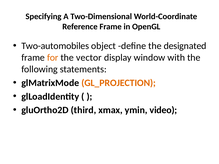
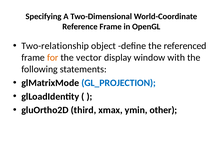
Two-automobiles: Two-automobiles -> Two-relationship
designated: designated -> referenced
GL_PROJECTION colour: orange -> blue
video: video -> other
